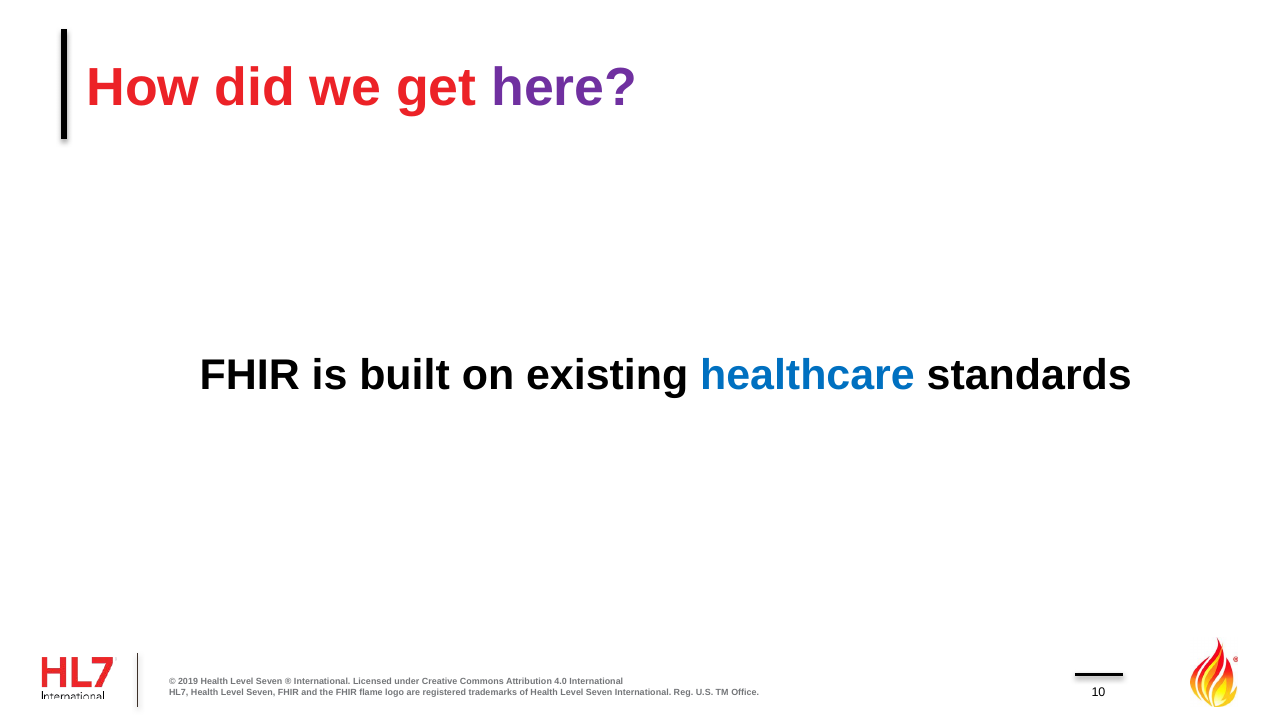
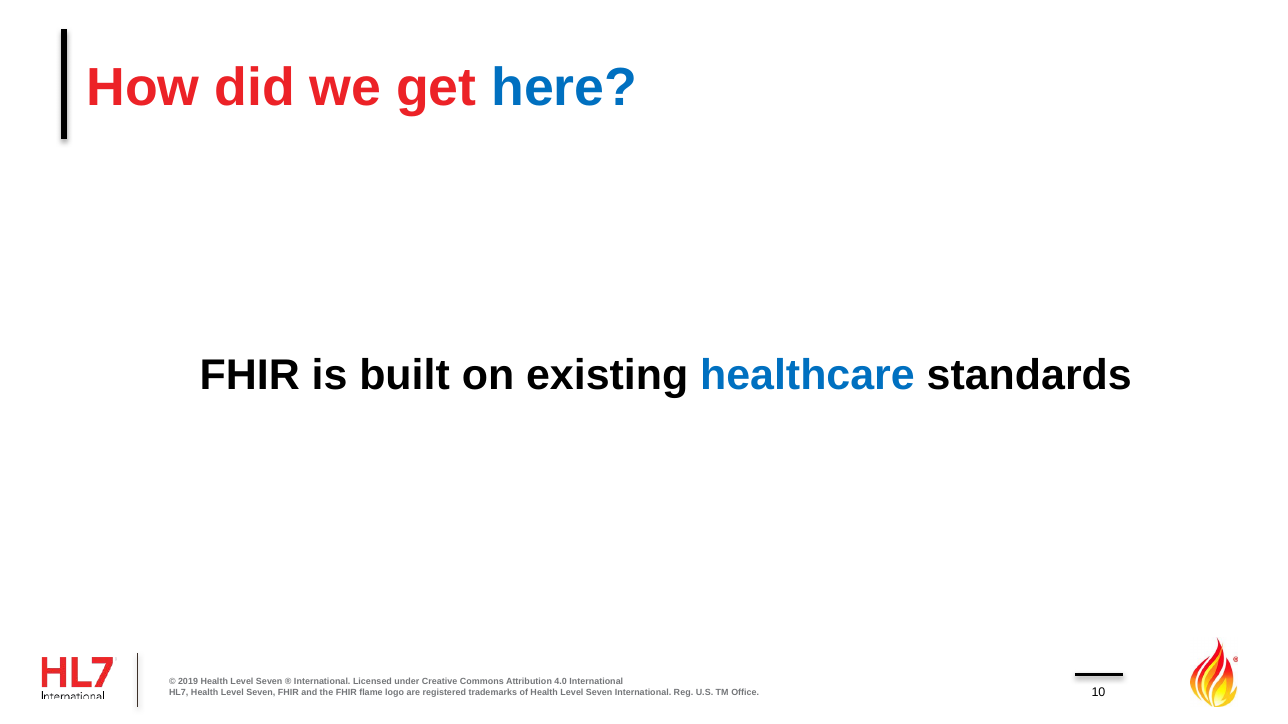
here colour: purple -> blue
